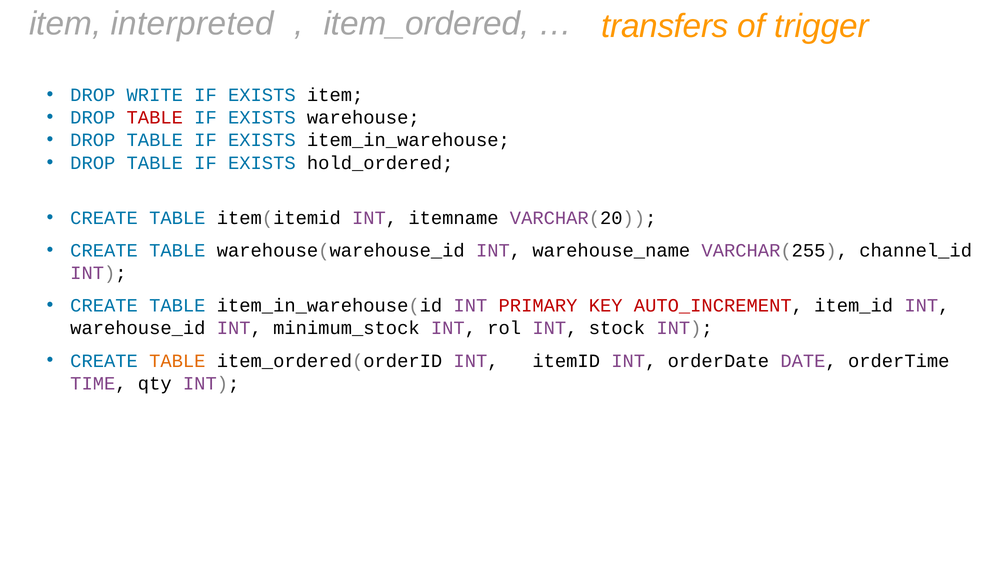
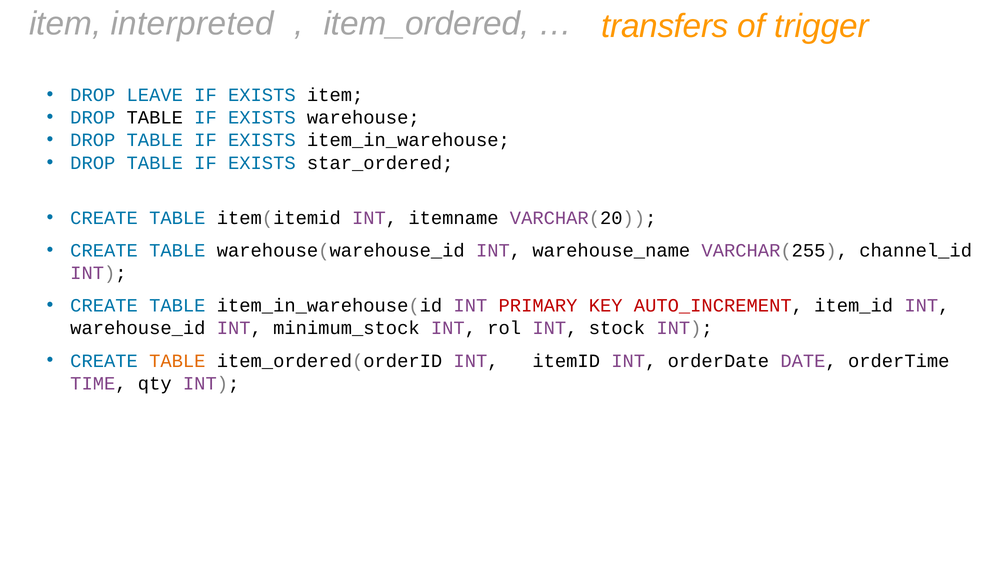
WRITE: WRITE -> LEAVE
TABLE at (155, 118) colour: red -> black
hold_ordered: hold_ordered -> star_ordered
